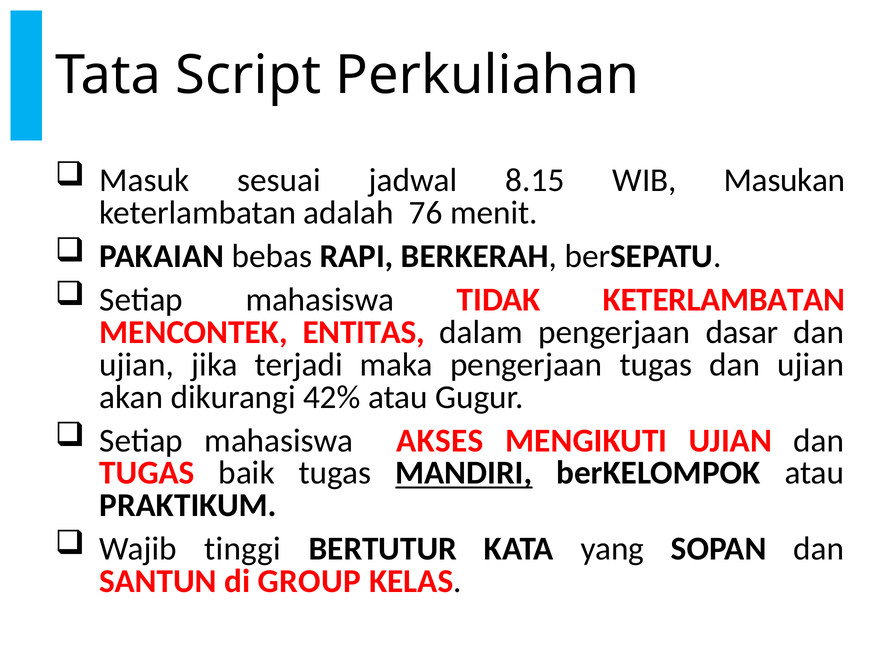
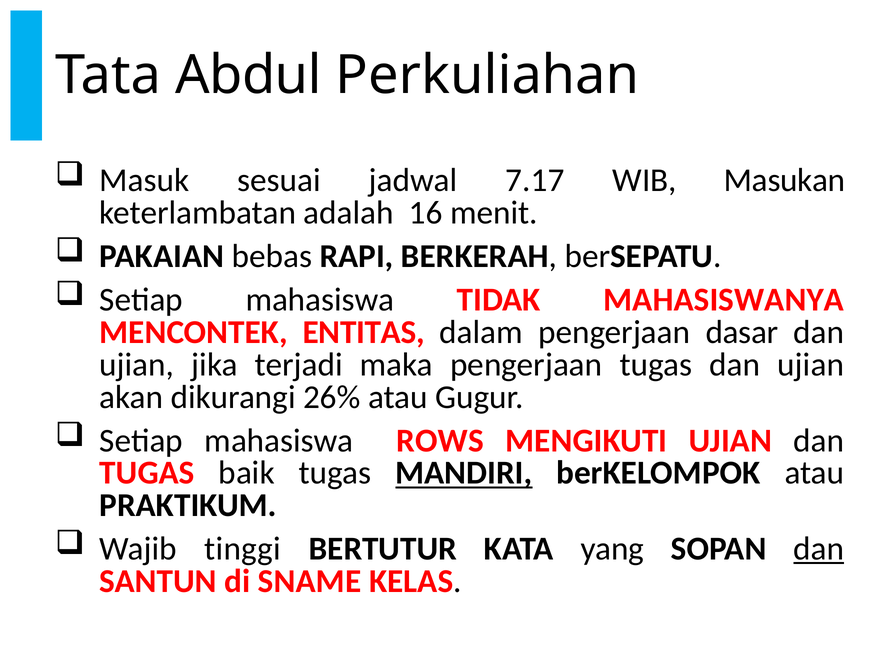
Script: Script -> Abdul
8.15: 8.15 -> 7.17
76: 76 -> 16
TIDAK KETERLAMBATAN: KETERLAMBATAN -> MAHASISWANYA
42%: 42% -> 26%
AKSES: AKSES -> ROWS
dan at (819, 548) underline: none -> present
GROUP: GROUP -> SNAME
